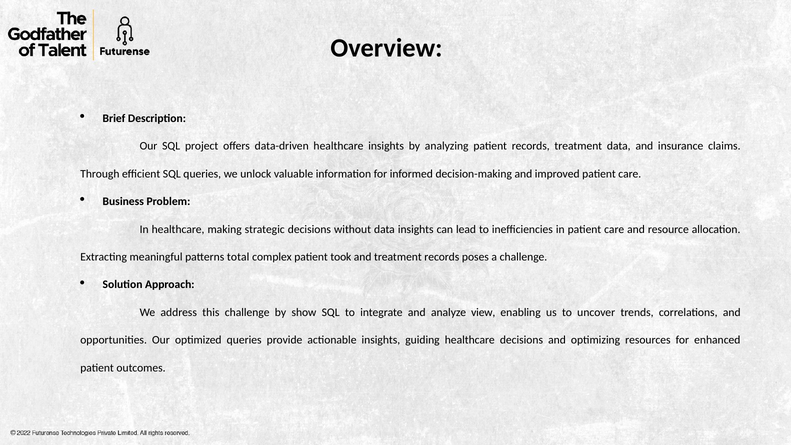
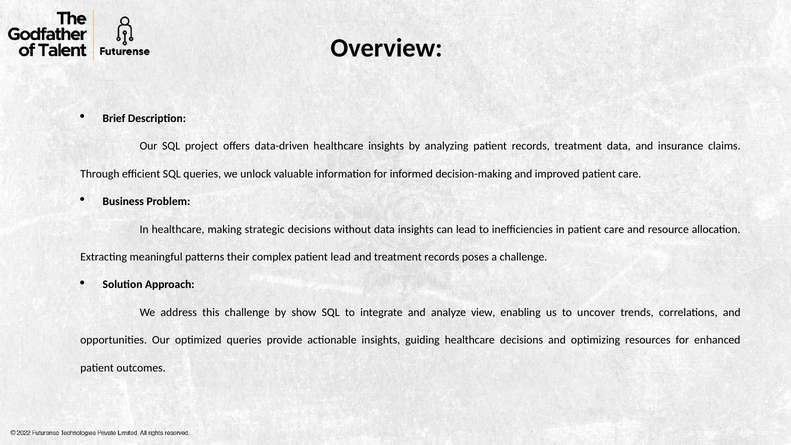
total: total -> their
patient took: took -> lead
